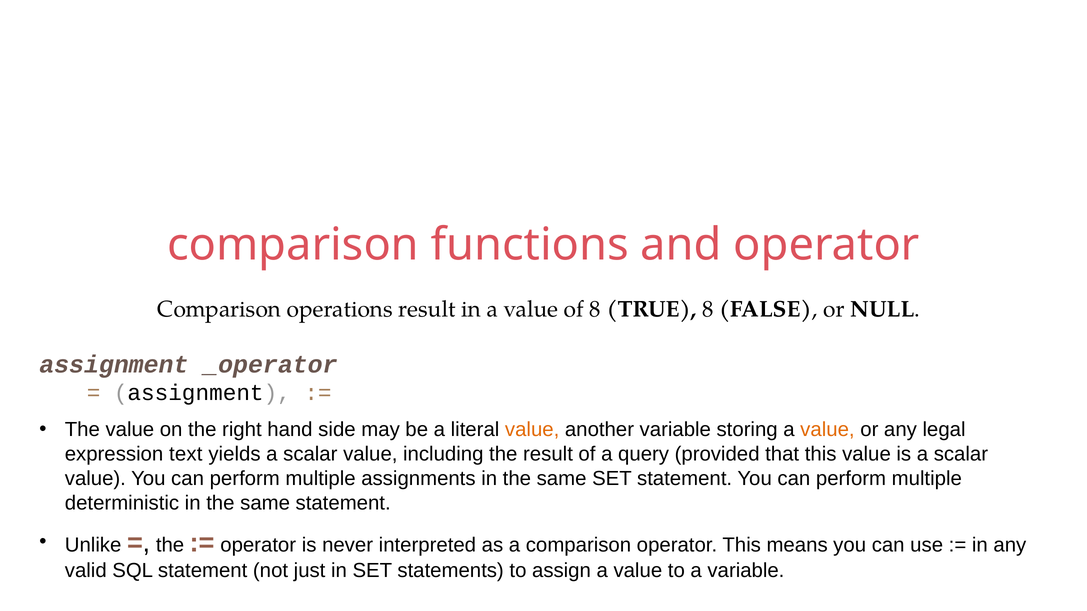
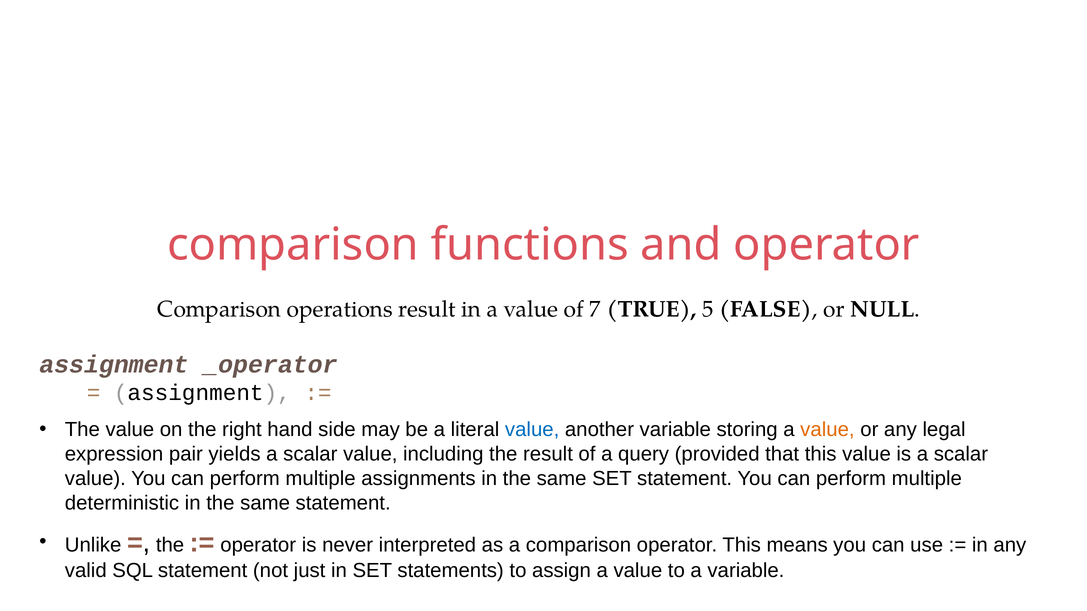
of 8: 8 -> 7
TRUE 8: 8 -> 5
value at (532, 430) colour: orange -> blue
text: text -> pair
